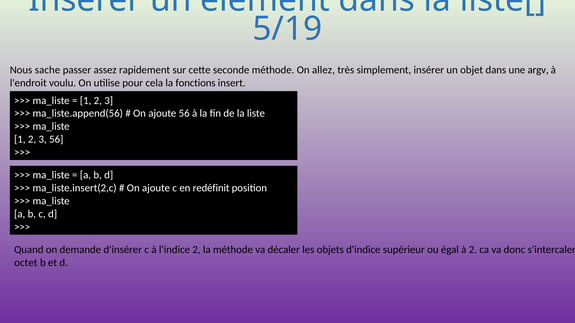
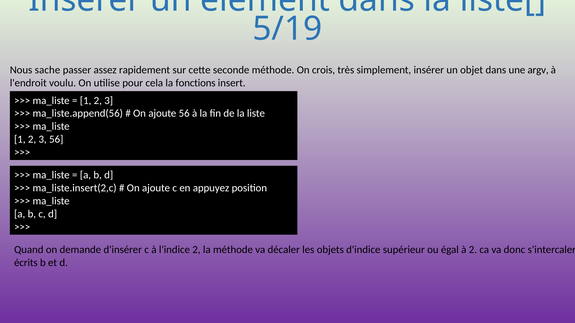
allez: allez -> crois
redéfinit: redéfinit -> appuyez
octet: octet -> écrits
